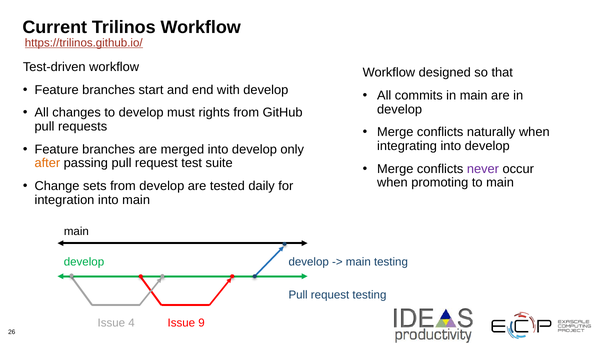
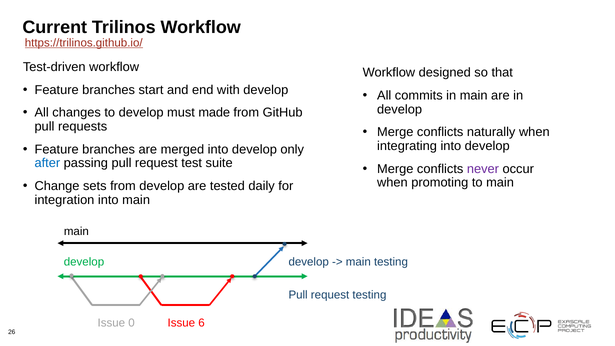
rights: rights -> made
after colour: orange -> blue
4: 4 -> 0
9: 9 -> 6
